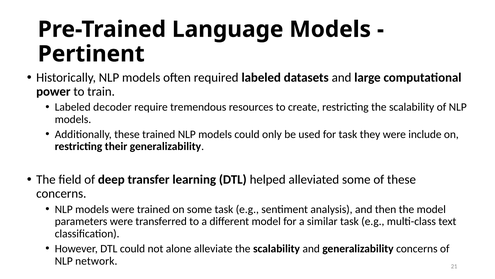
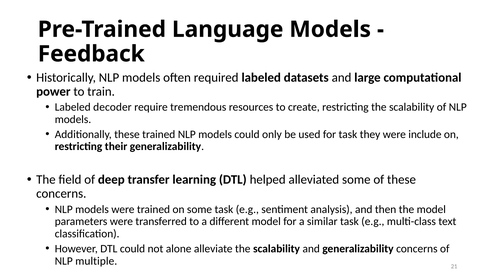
Pertinent: Pertinent -> Feedback
network: network -> multiple
